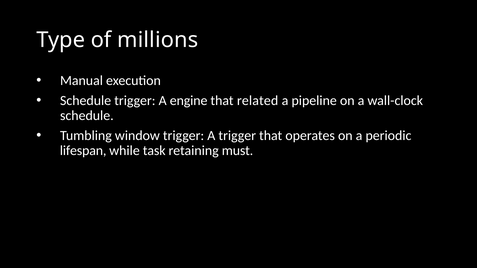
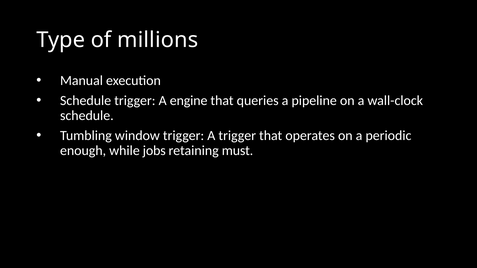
related: related -> queries
lifespan: lifespan -> enough
task: task -> jobs
